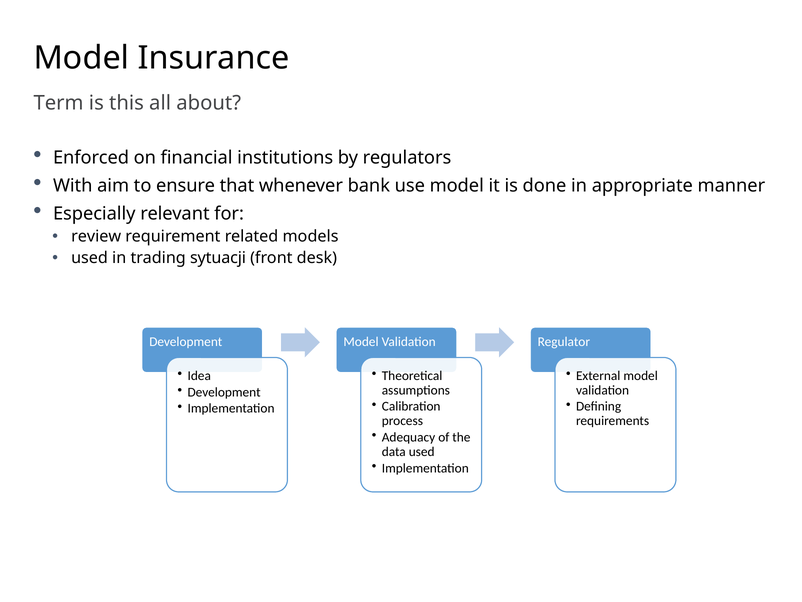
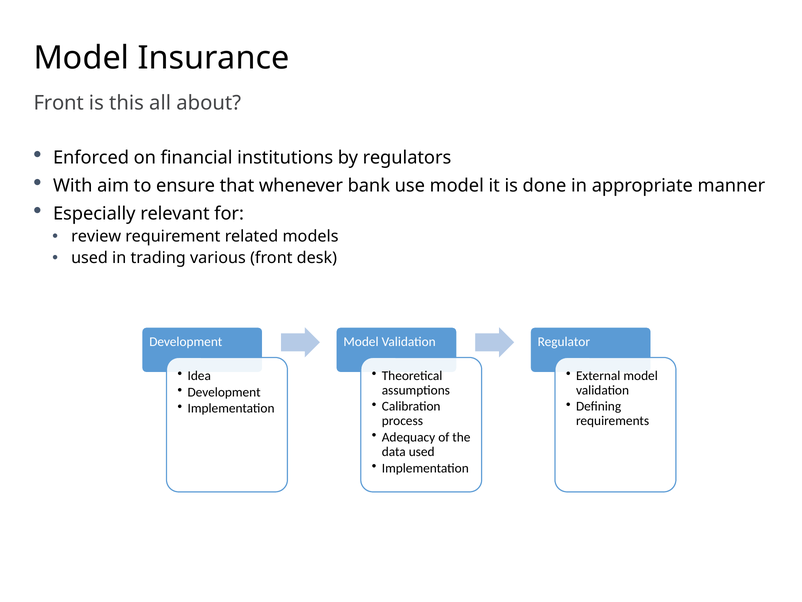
Term at (59, 103): Term -> Front
sytuacji: sytuacji -> various
